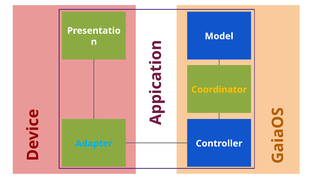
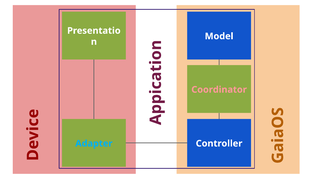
Coordinator colour: yellow -> pink
